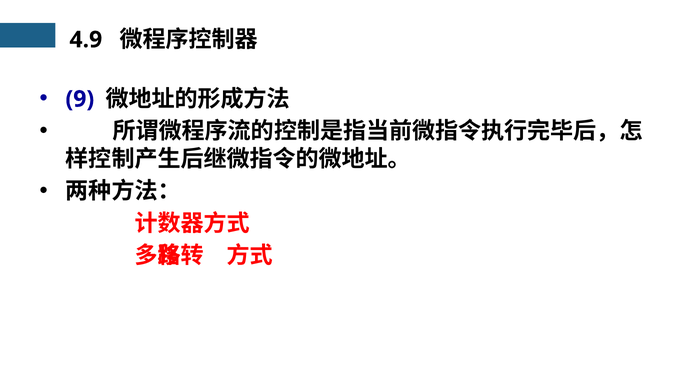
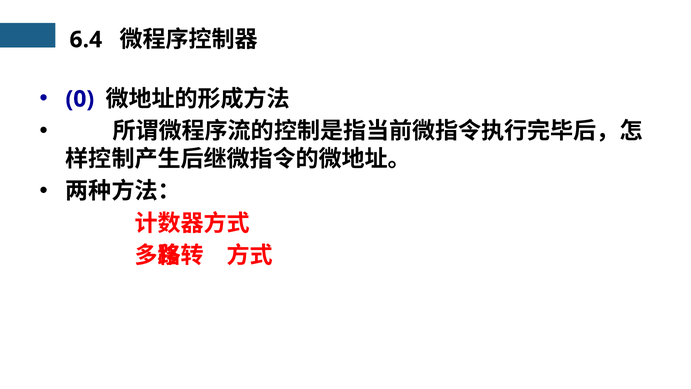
4.9: 4.9 -> 6.4
9: 9 -> 0
